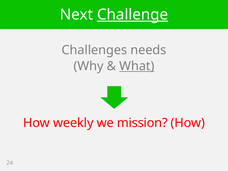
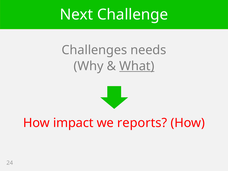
Challenge underline: present -> none
weekly: weekly -> impact
mission: mission -> reports
